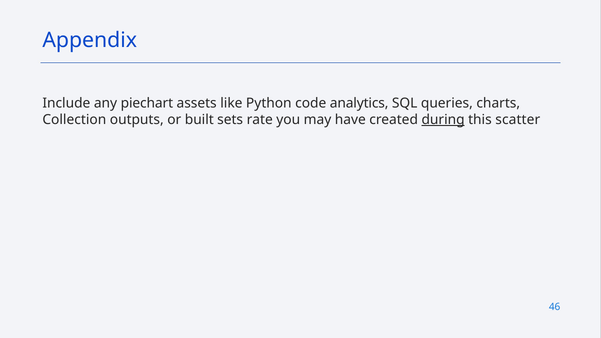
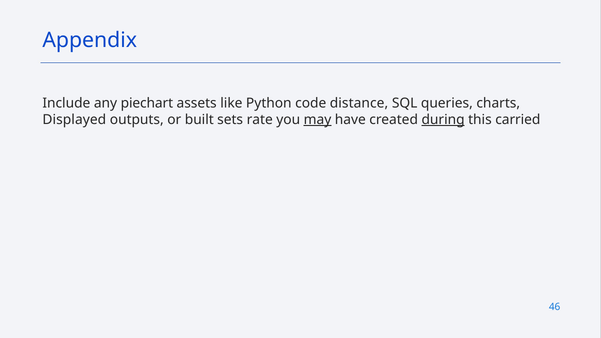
analytics: analytics -> distance
Collection: Collection -> Displayed
may underline: none -> present
scatter: scatter -> carried
